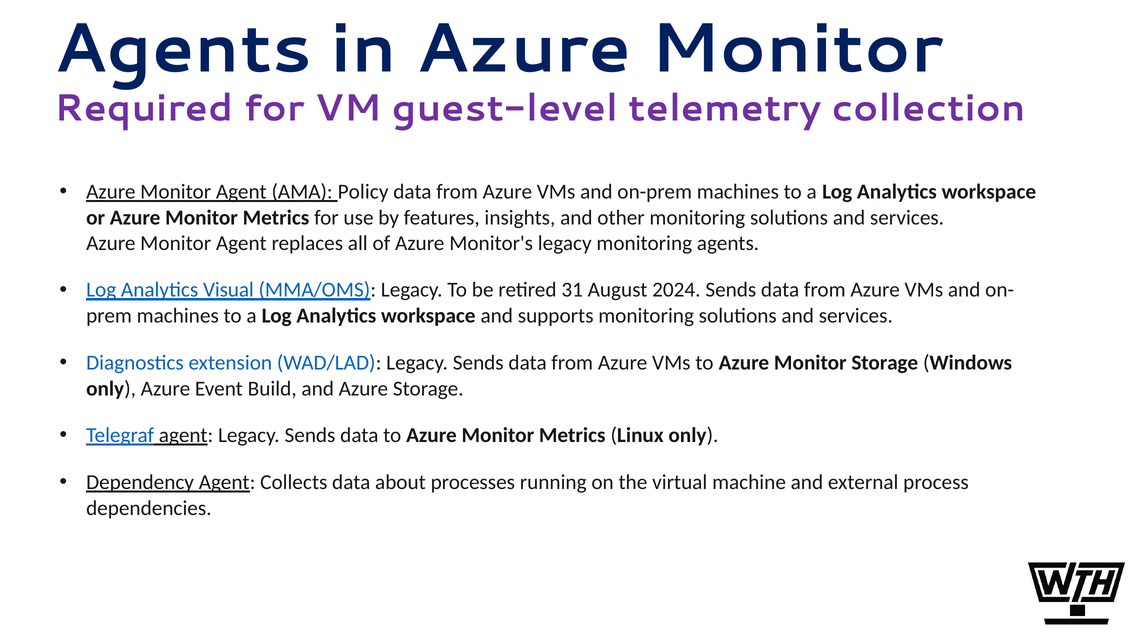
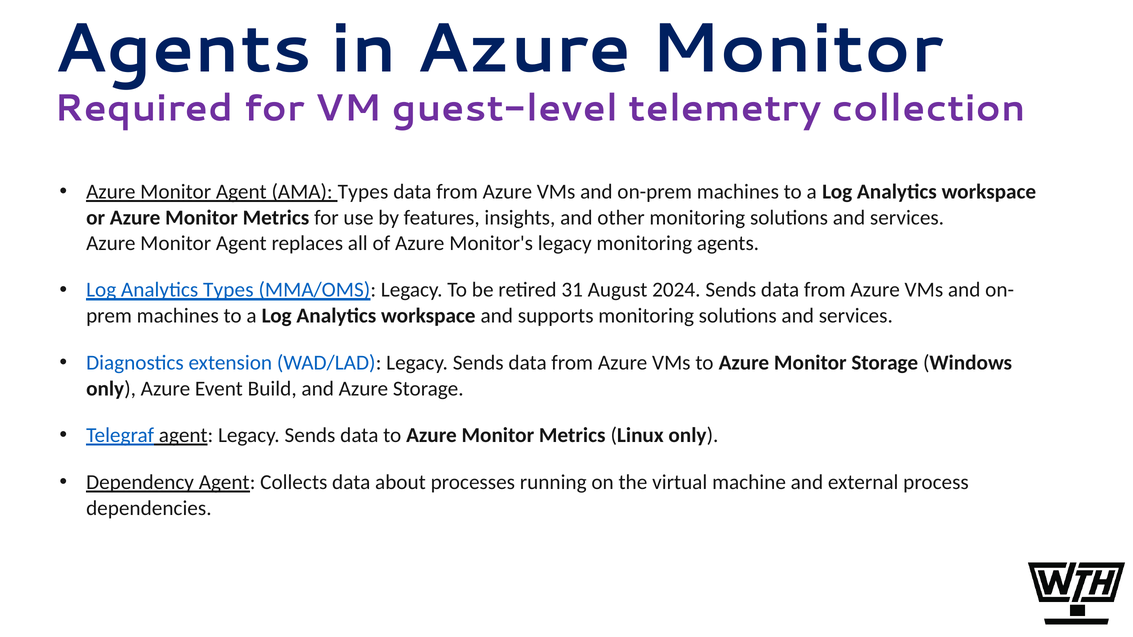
AMA Policy: Policy -> Types
Analytics Visual: Visual -> Types
